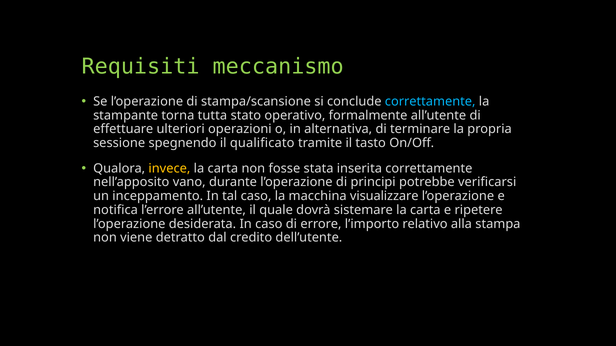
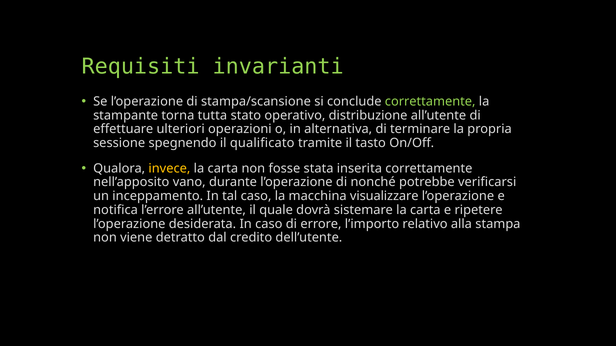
meccanismo: meccanismo -> invarianti
correttamente at (430, 102) colour: light blue -> light green
formalmente: formalmente -> distribuzione
principi: principi -> nonché
